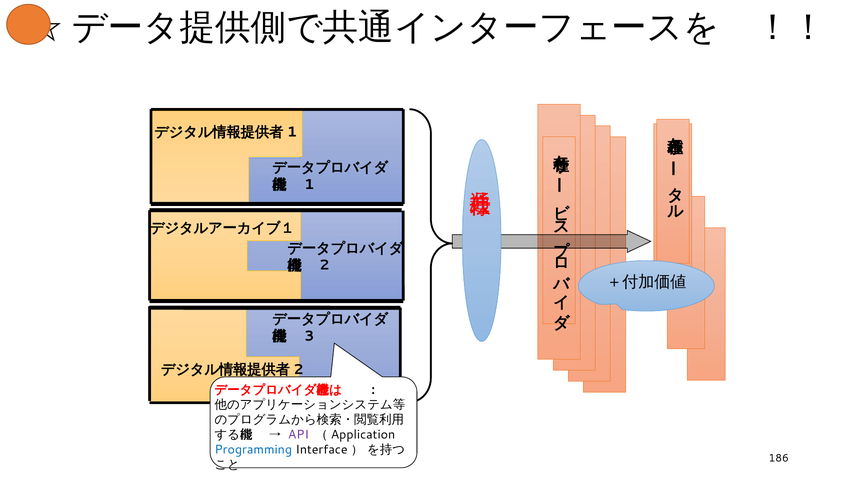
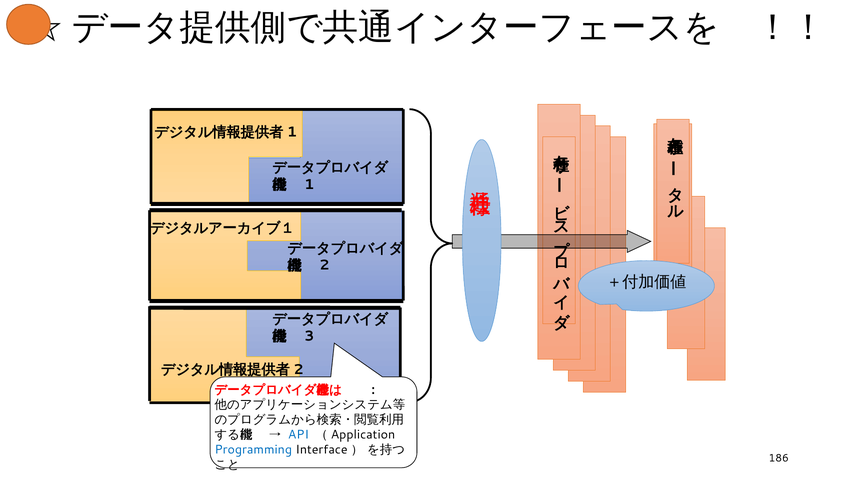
API colour: purple -> blue
